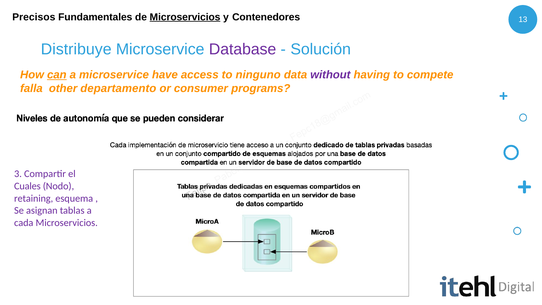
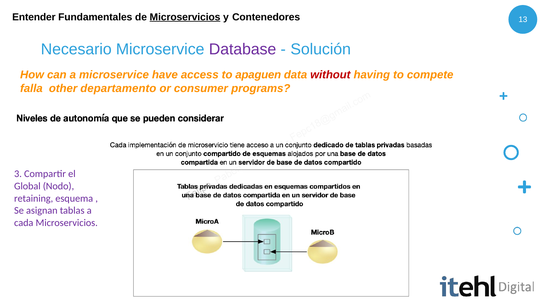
Precisos: Precisos -> Entender
Distribuye: Distribuye -> Necesario
can underline: present -> none
ninguno: ninguno -> apaguen
without colour: purple -> red
Cuales: Cuales -> Global
